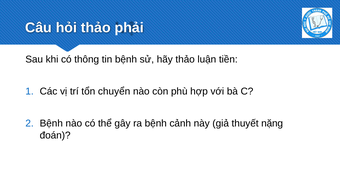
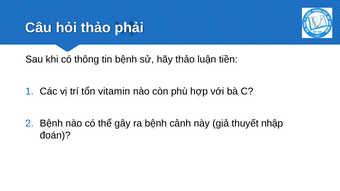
chuyển: chuyển -> vitamin
nặng: nặng -> nhập
